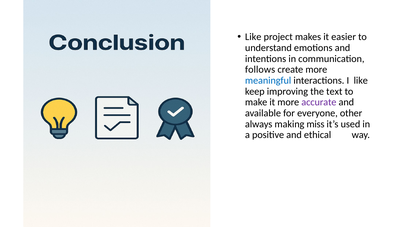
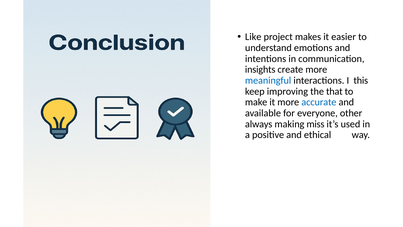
follows: follows -> insights
I like: like -> this
text: text -> that
accurate colour: purple -> blue
